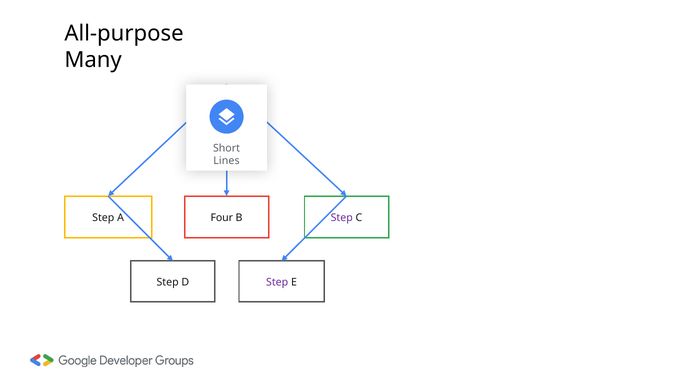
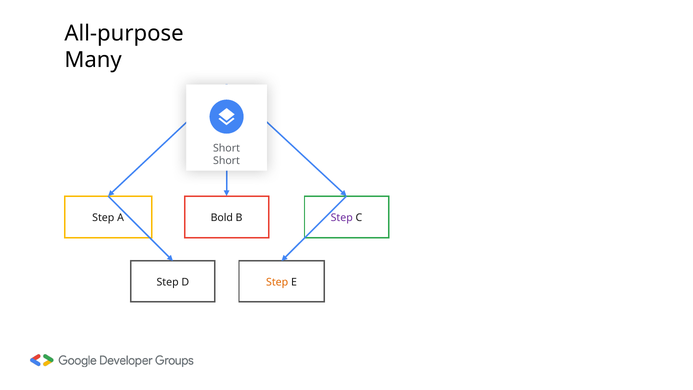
Lines at (226, 161): Lines -> Short
Four: Four -> Bold
Step at (277, 282) colour: purple -> orange
